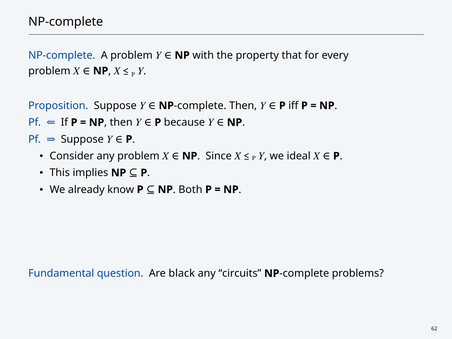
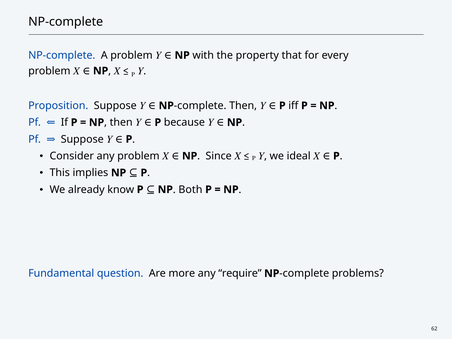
black: black -> more
circuits: circuits -> require
